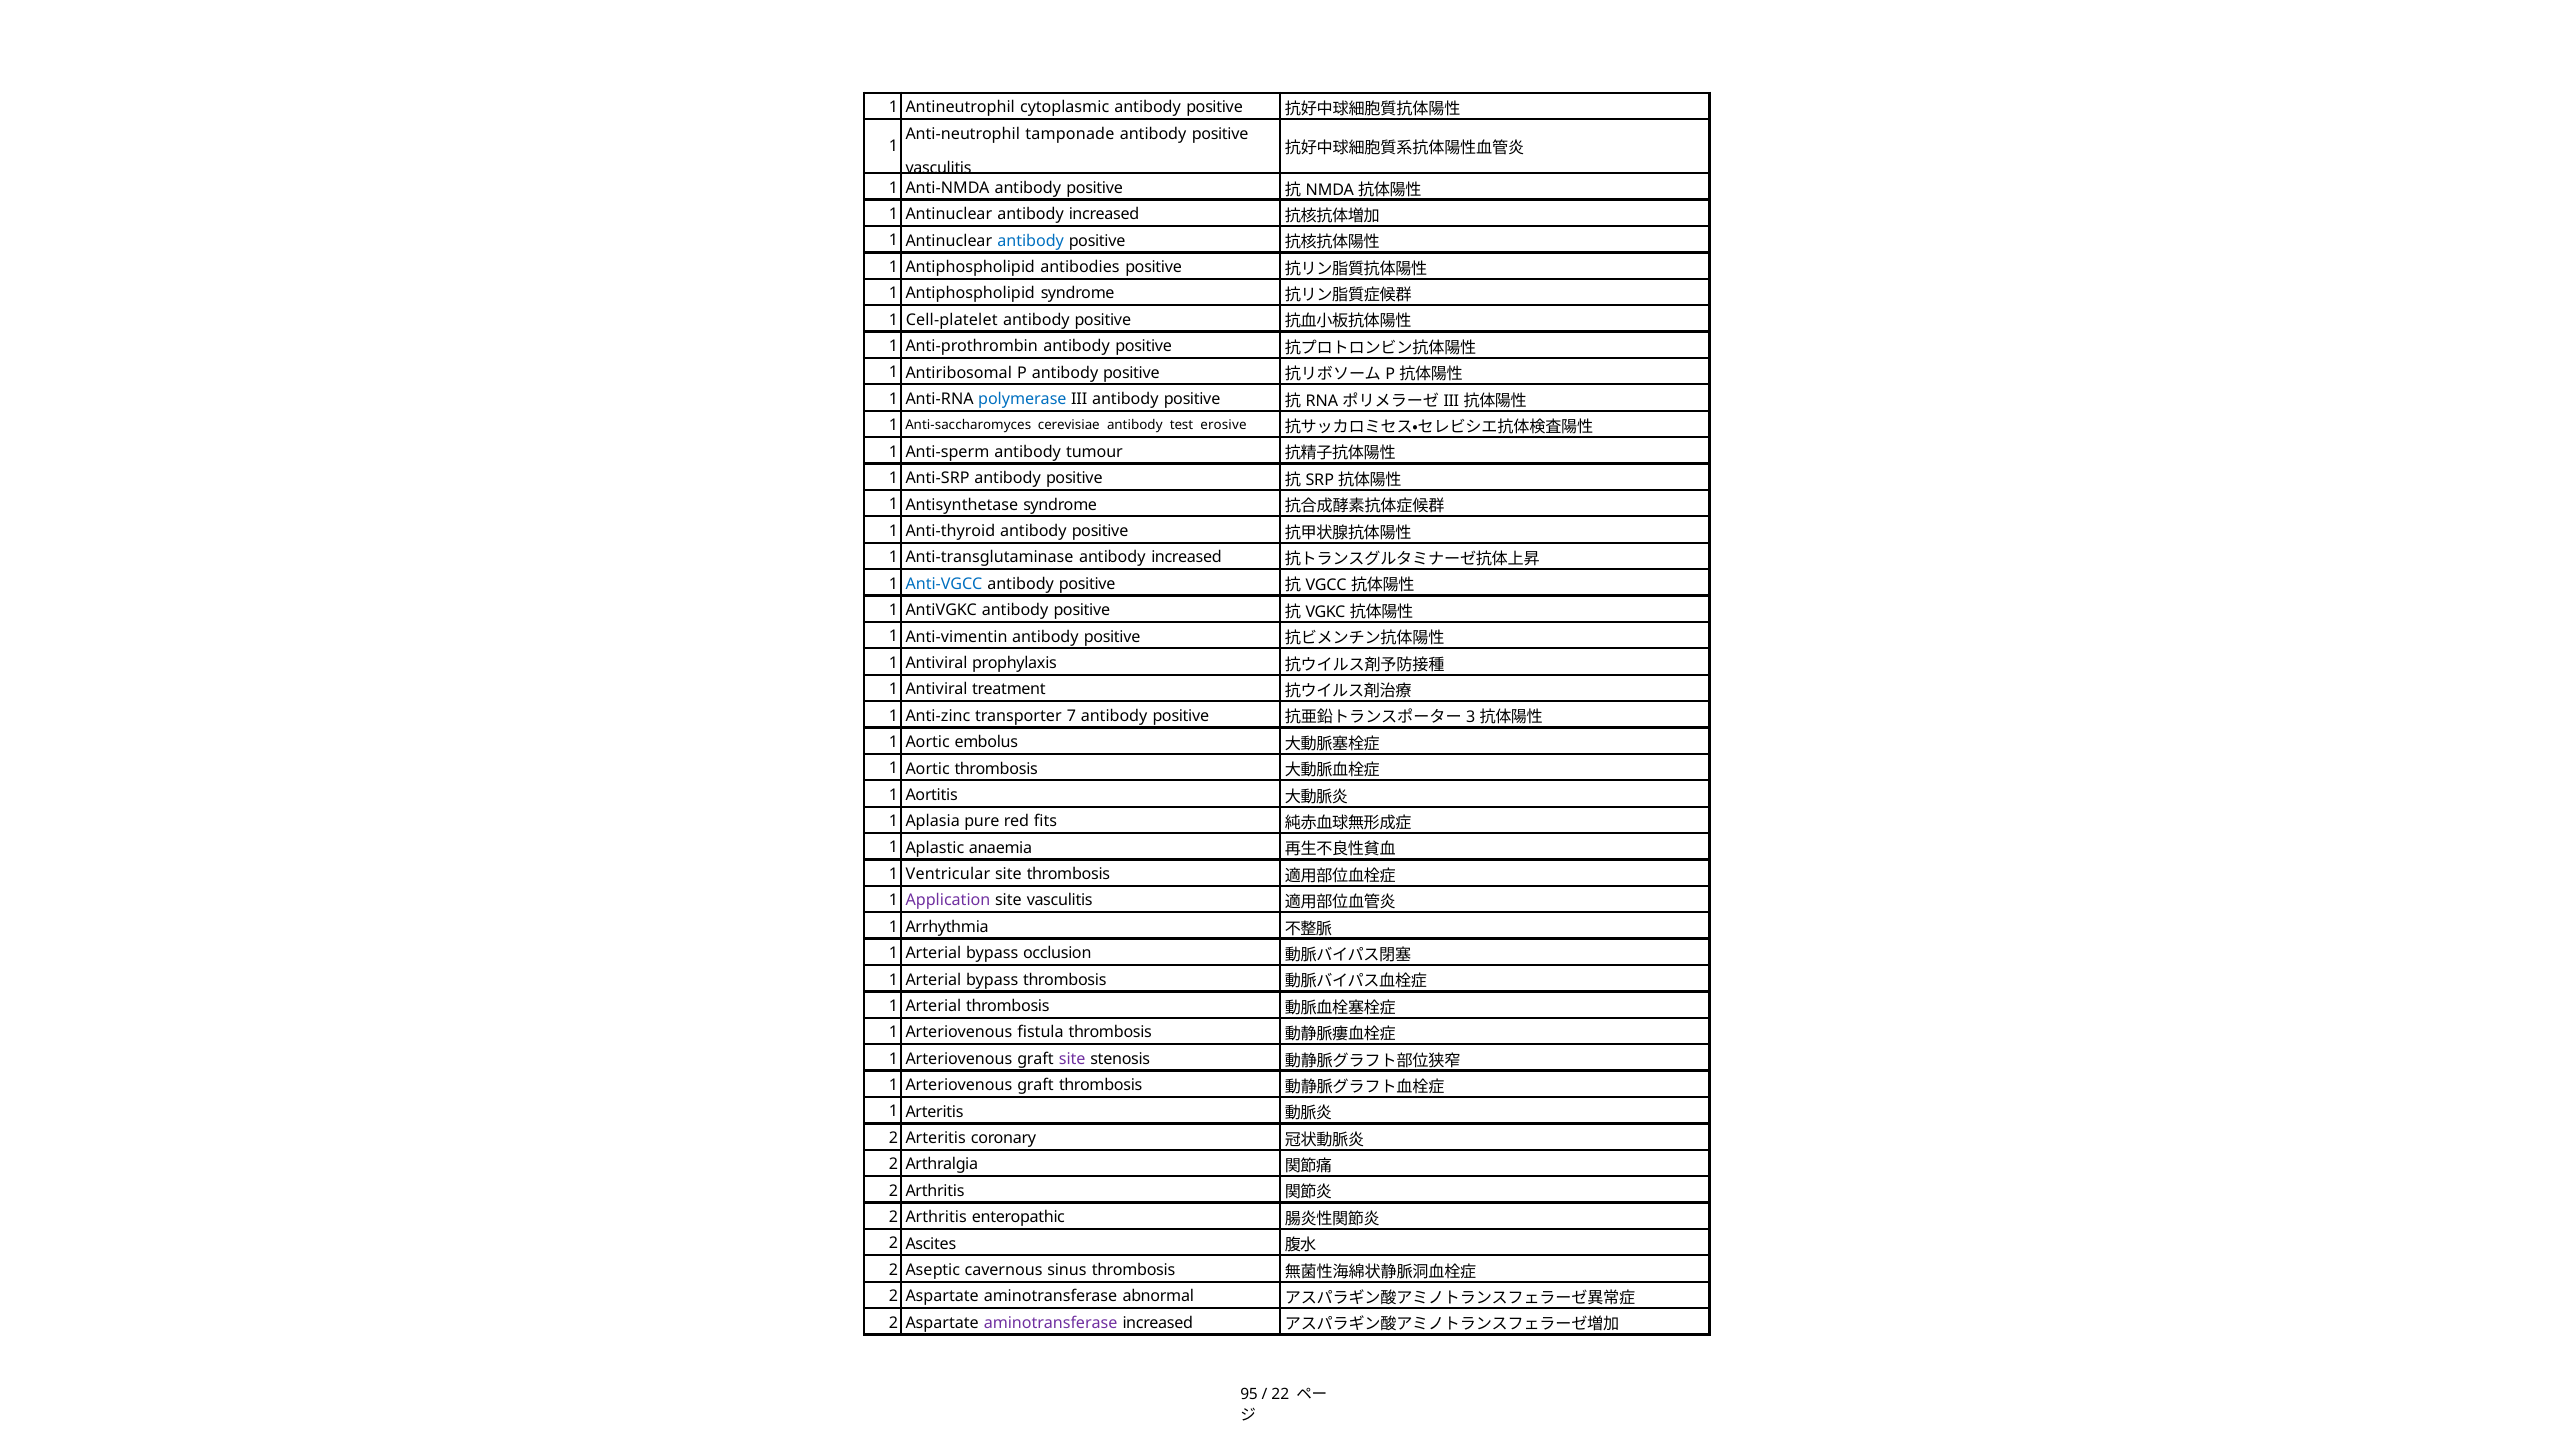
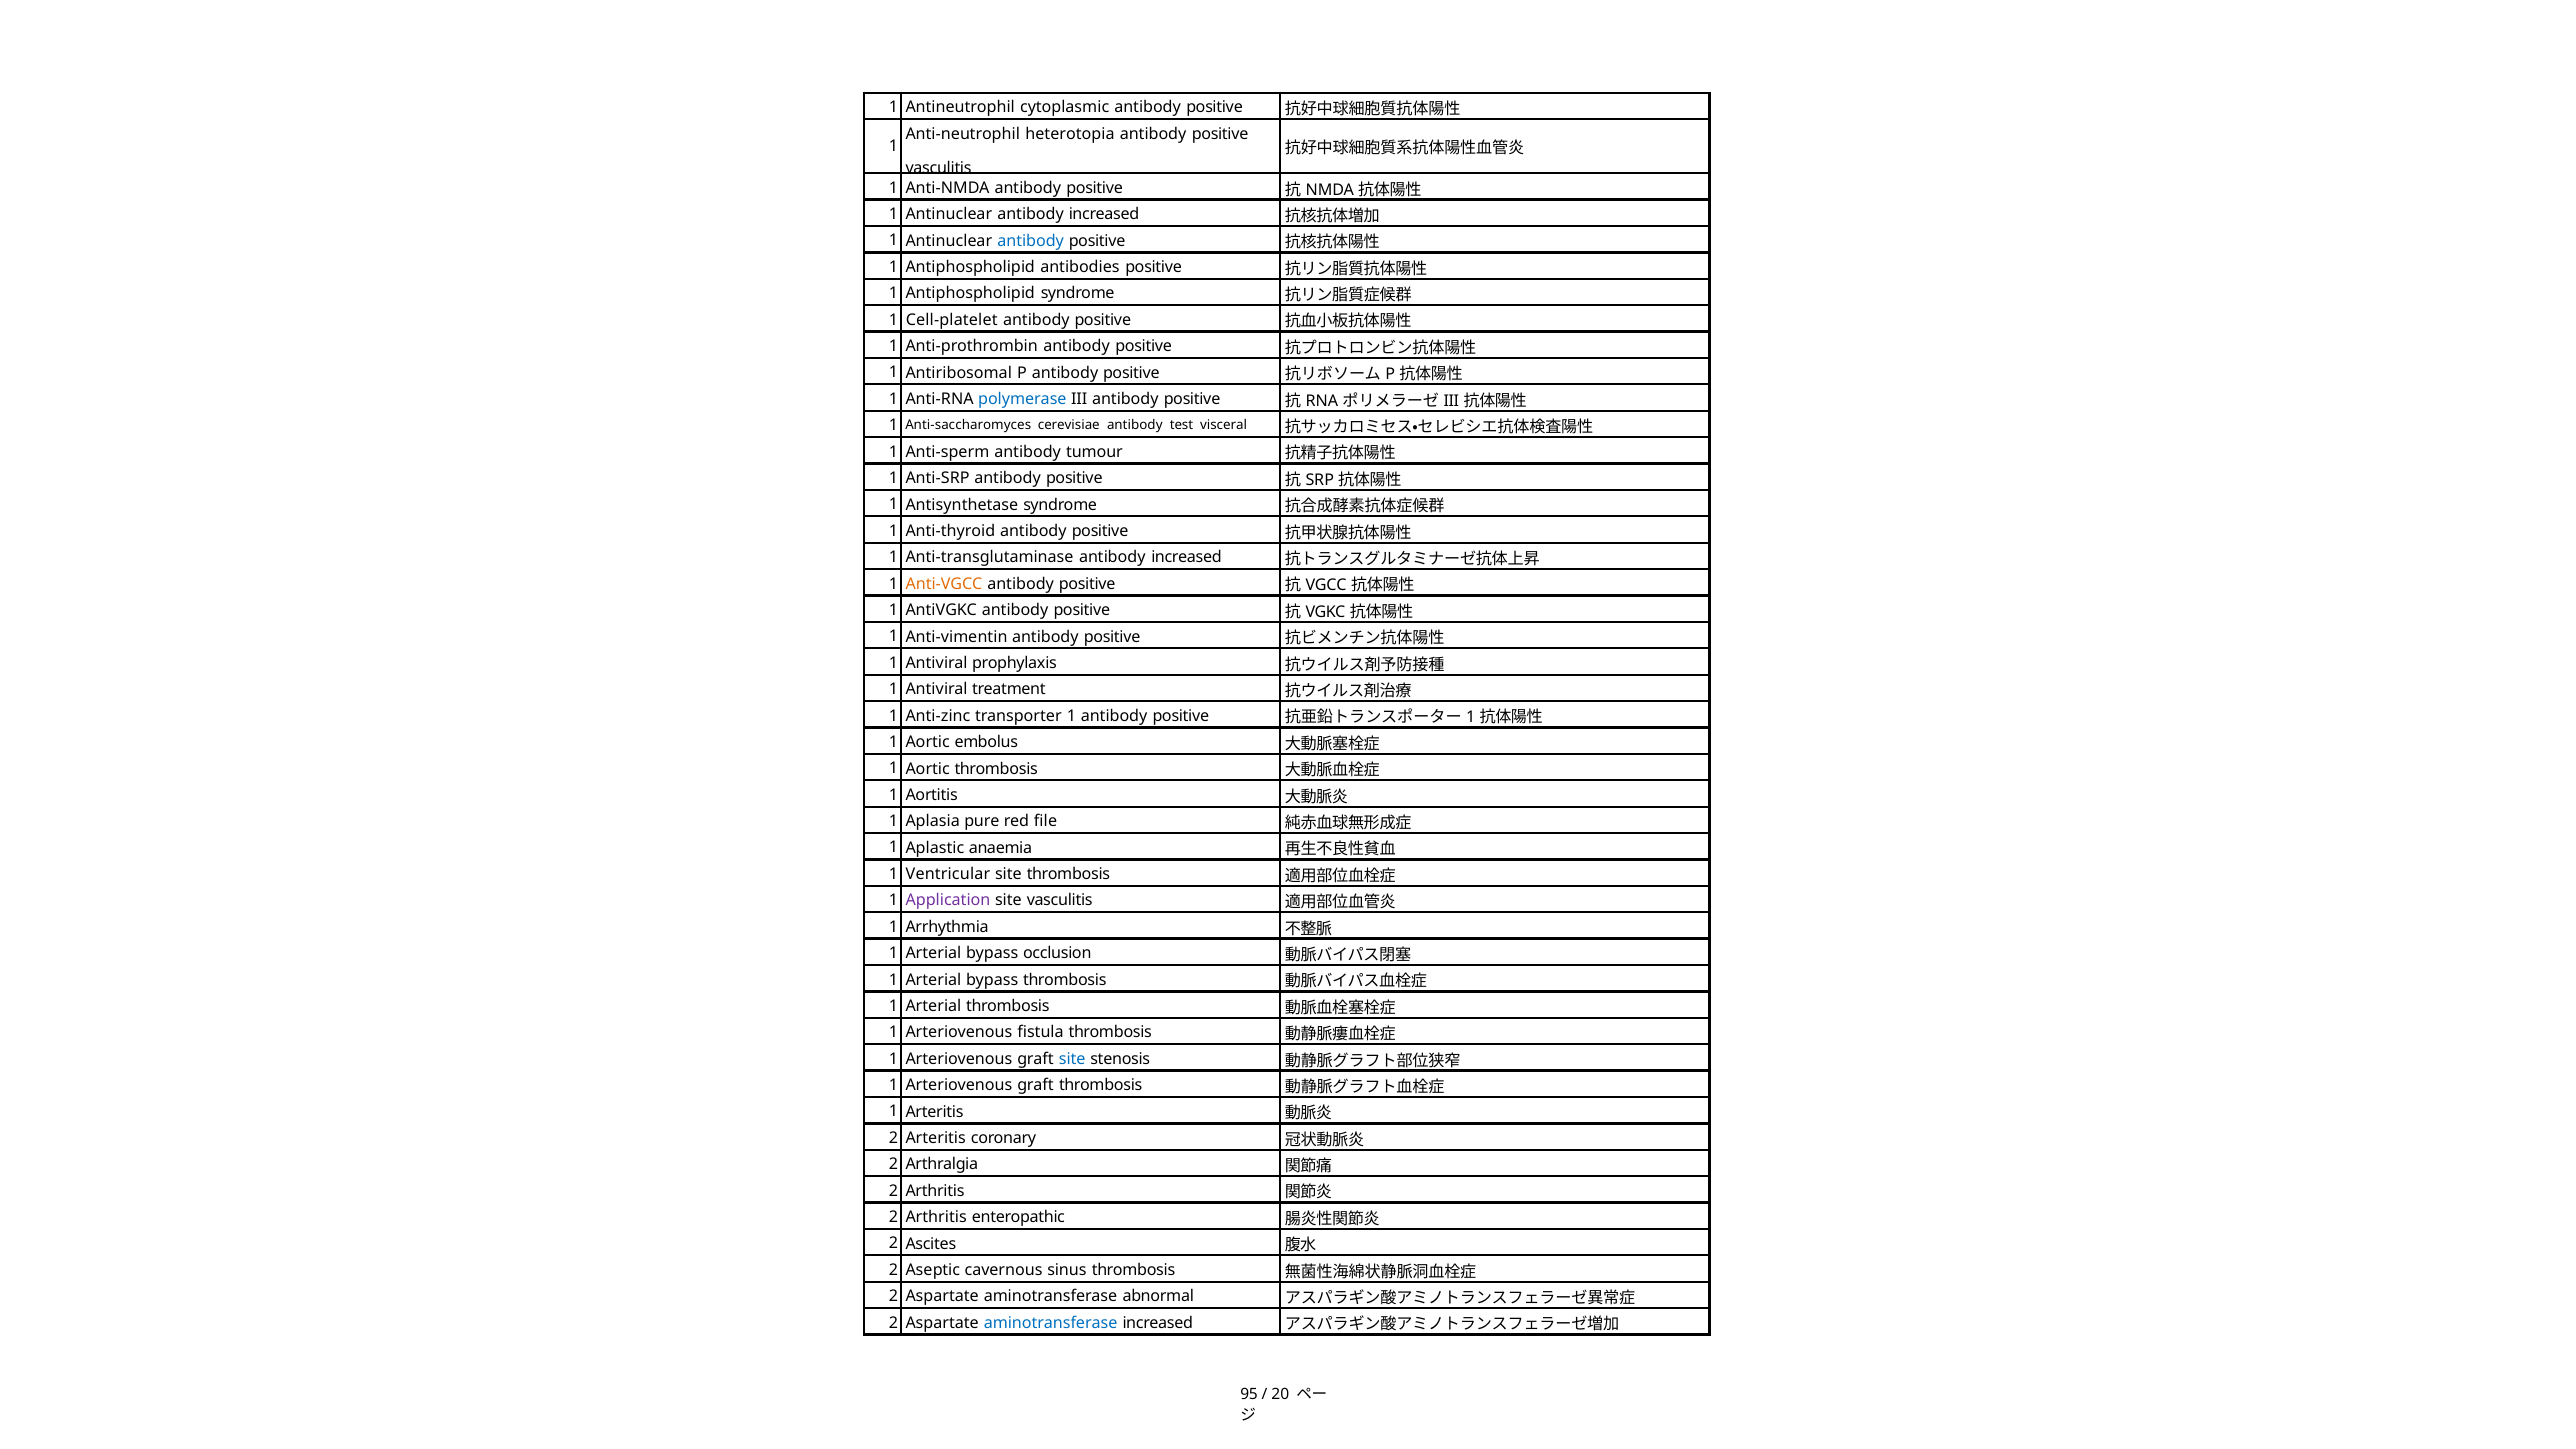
tamponade: tamponade -> heterotopia
erosive: erosive -> visceral
Anti-VGCC colour: blue -> orange
transporter 7: 7 -> 1
3 at (1471, 718): 3 -> 1
fits: fits -> file
site at (1072, 1059) colour: purple -> blue
aminotransferase at (1051, 1323) colour: purple -> blue
22: 22 -> 20
